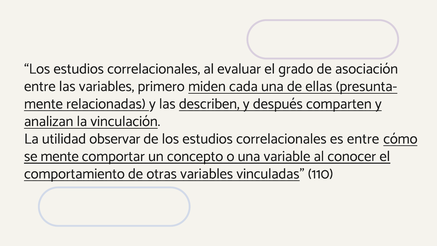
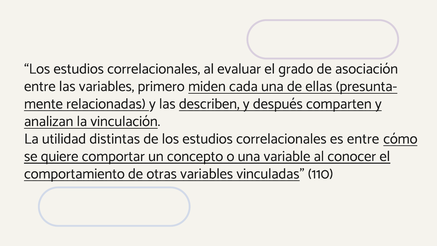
observar: observar -> distintas
se mente: mente -> quiere
